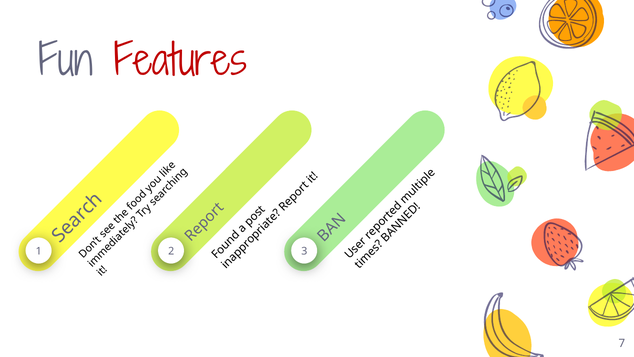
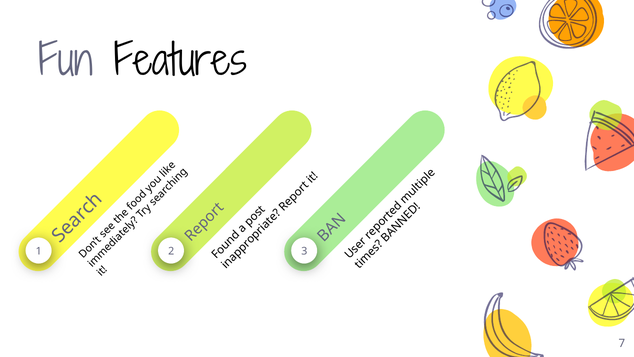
Features colour: red -> black
